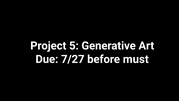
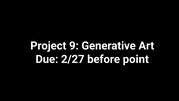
5: 5 -> 9
7/27: 7/27 -> 2/27
must: must -> point
